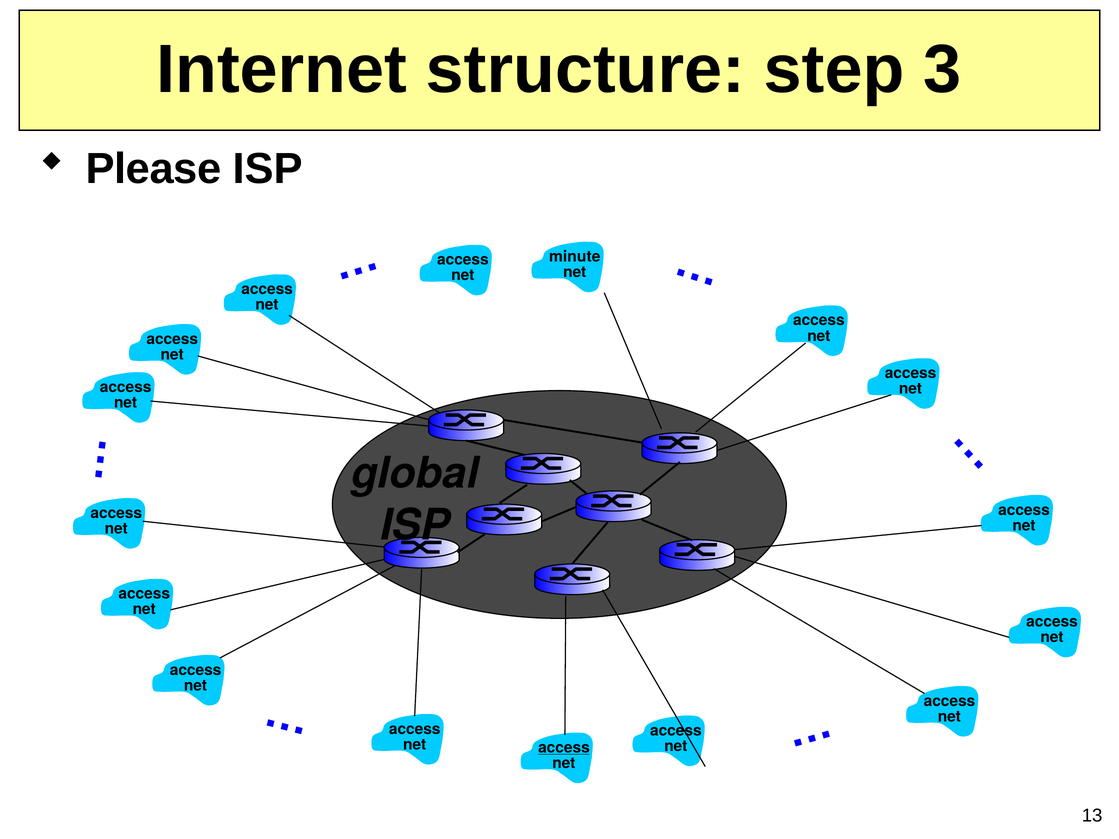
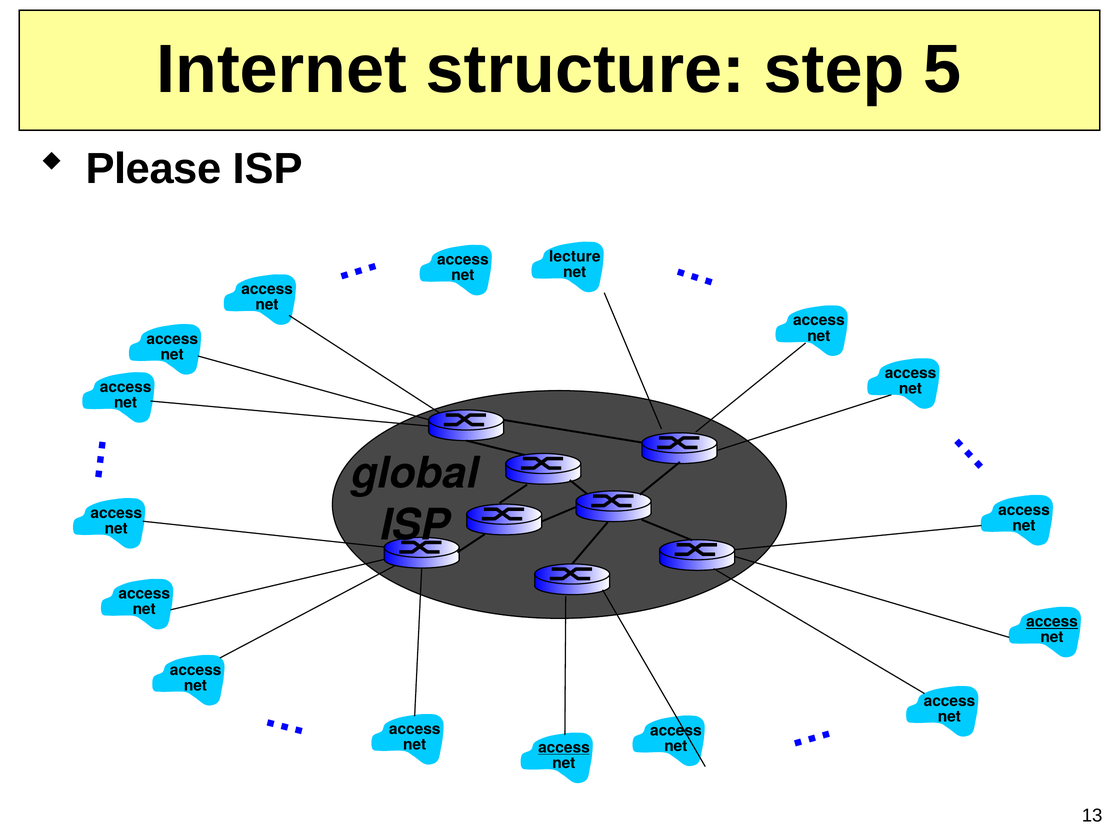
3: 3 -> 5
minute: minute -> lecture
access at (1052, 622) underline: none -> present
